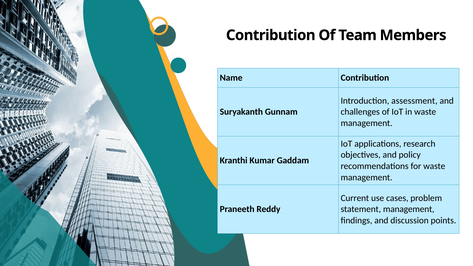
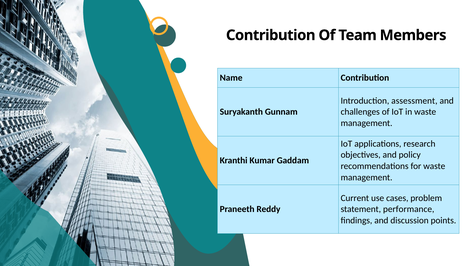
statement management: management -> performance
